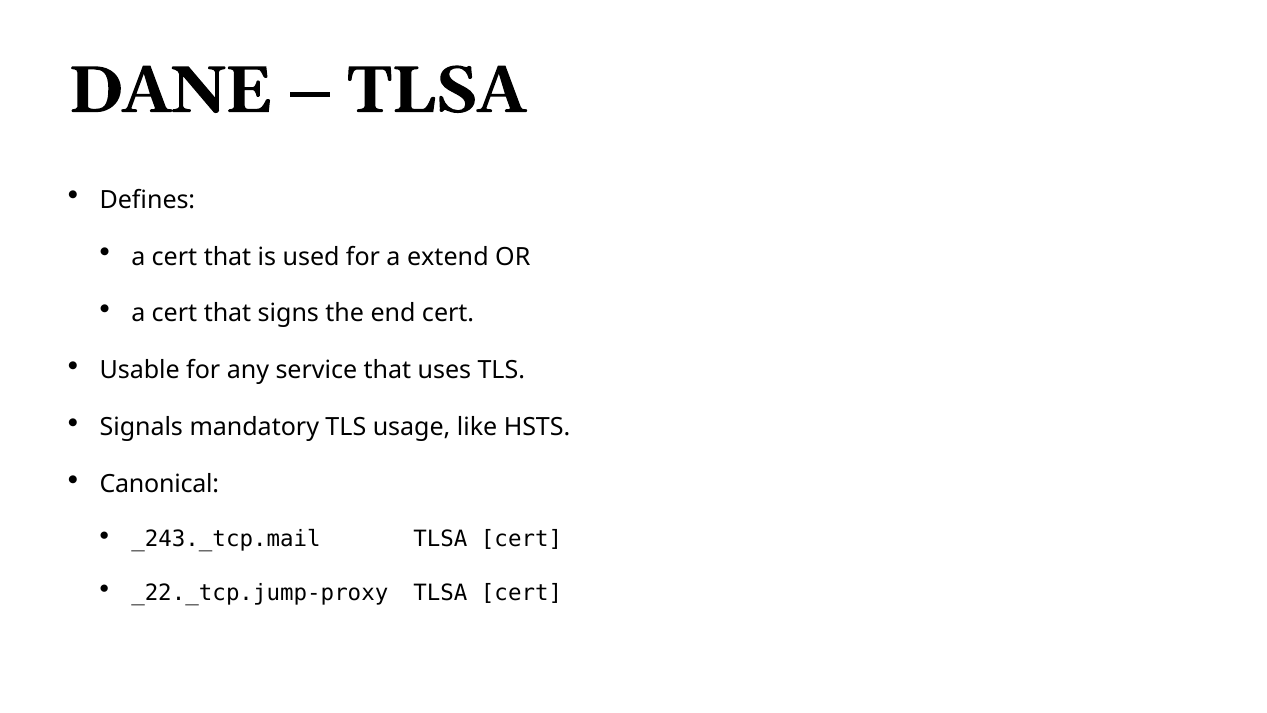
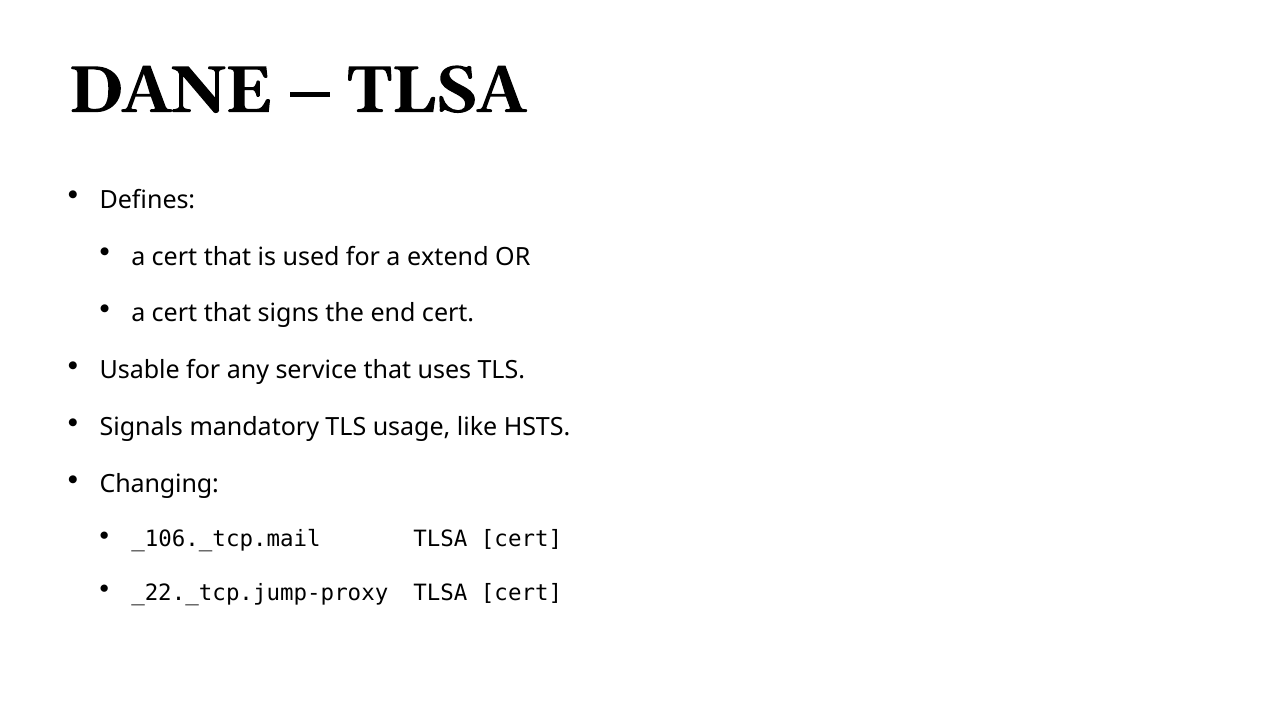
Canonical: Canonical -> Changing
_243._tcp.mail: _243._tcp.mail -> _106._tcp.mail
